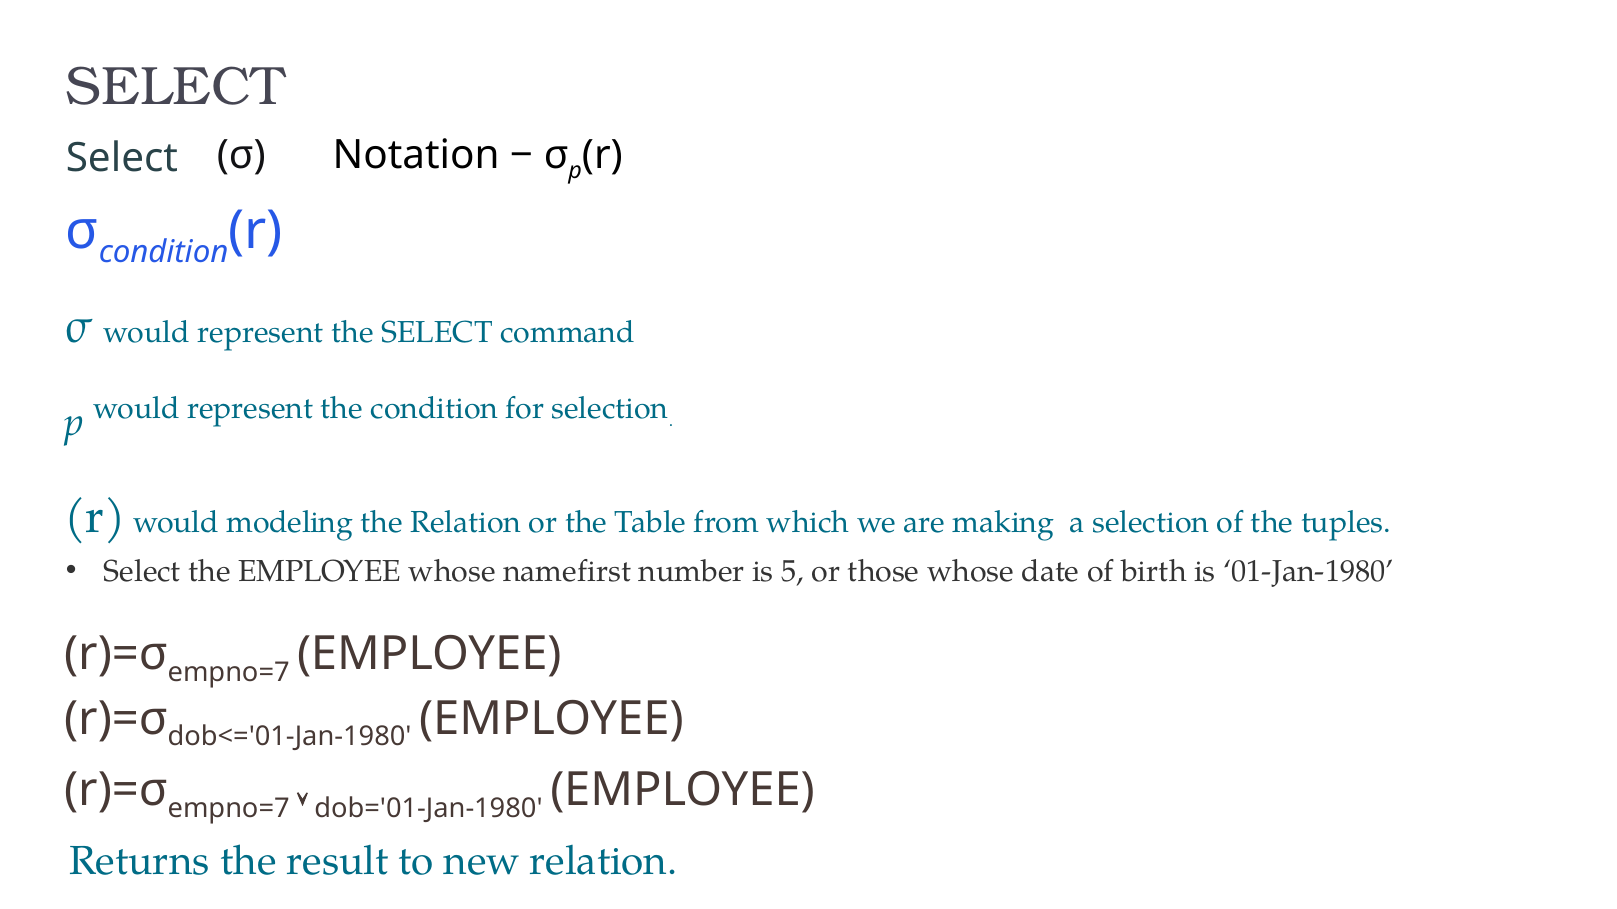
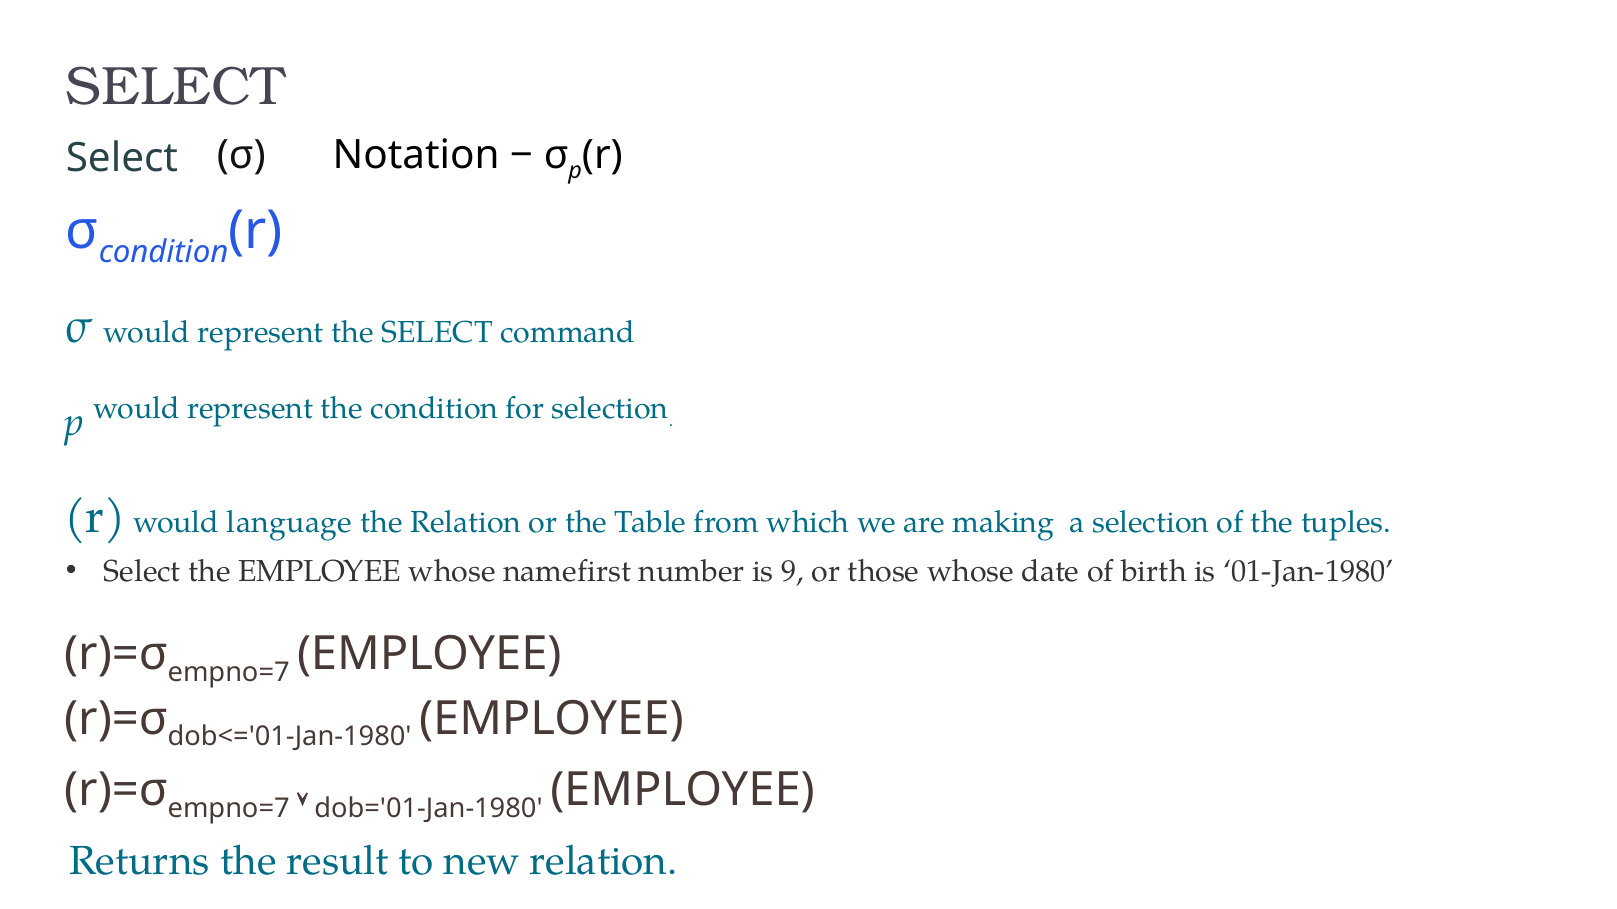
modeling: modeling -> language
5: 5 -> 9
